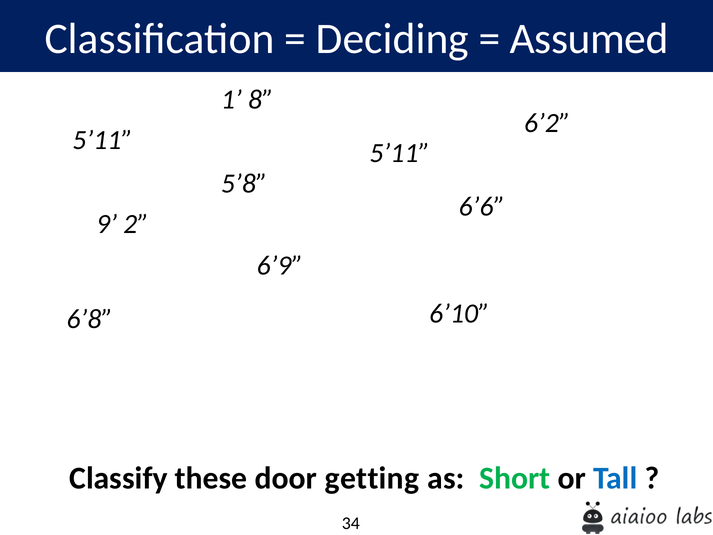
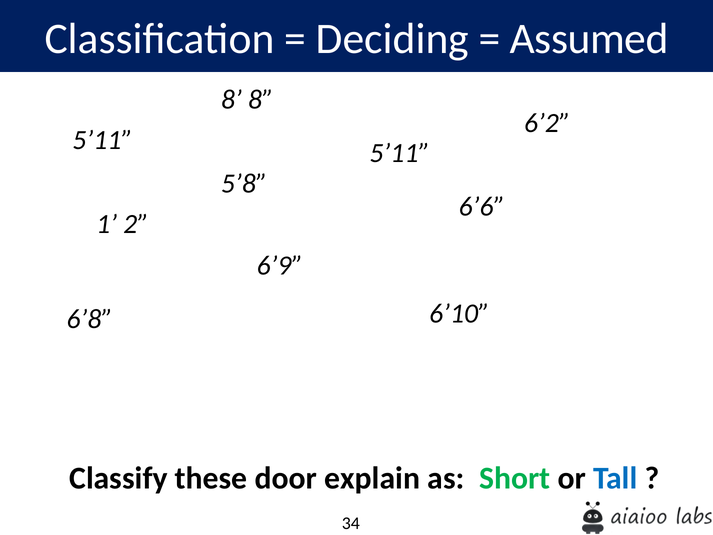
1 at (231, 99): 1 -> 8
9: 9 -> 1
getting: getting -> explain
